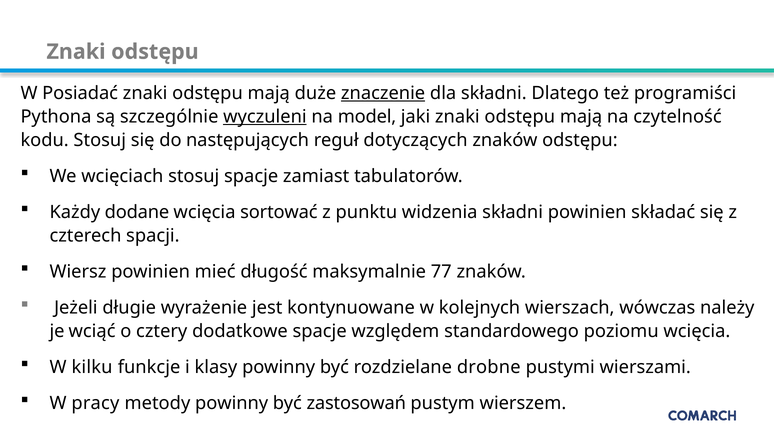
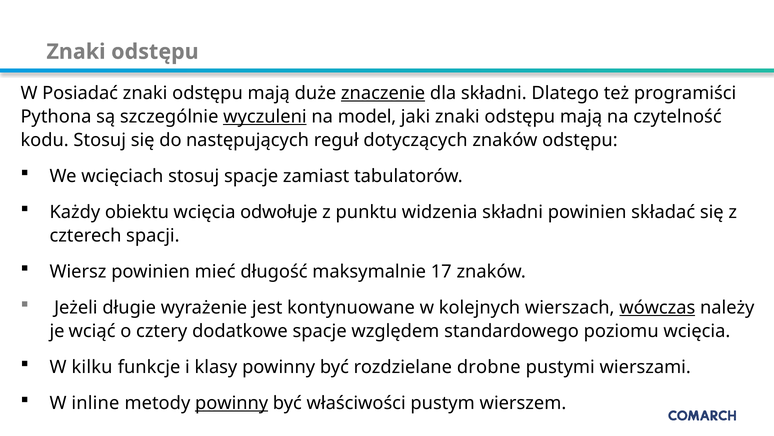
dodane: dodane -> obiektu
sortować: sortować -> odwołuje
77: 77 -> 17
wówczas underline: none -> present
pracy: pracy -> inline
powinny at (232, 403) underline: none -> present
zastosowań: zastosowań -> właściwości
